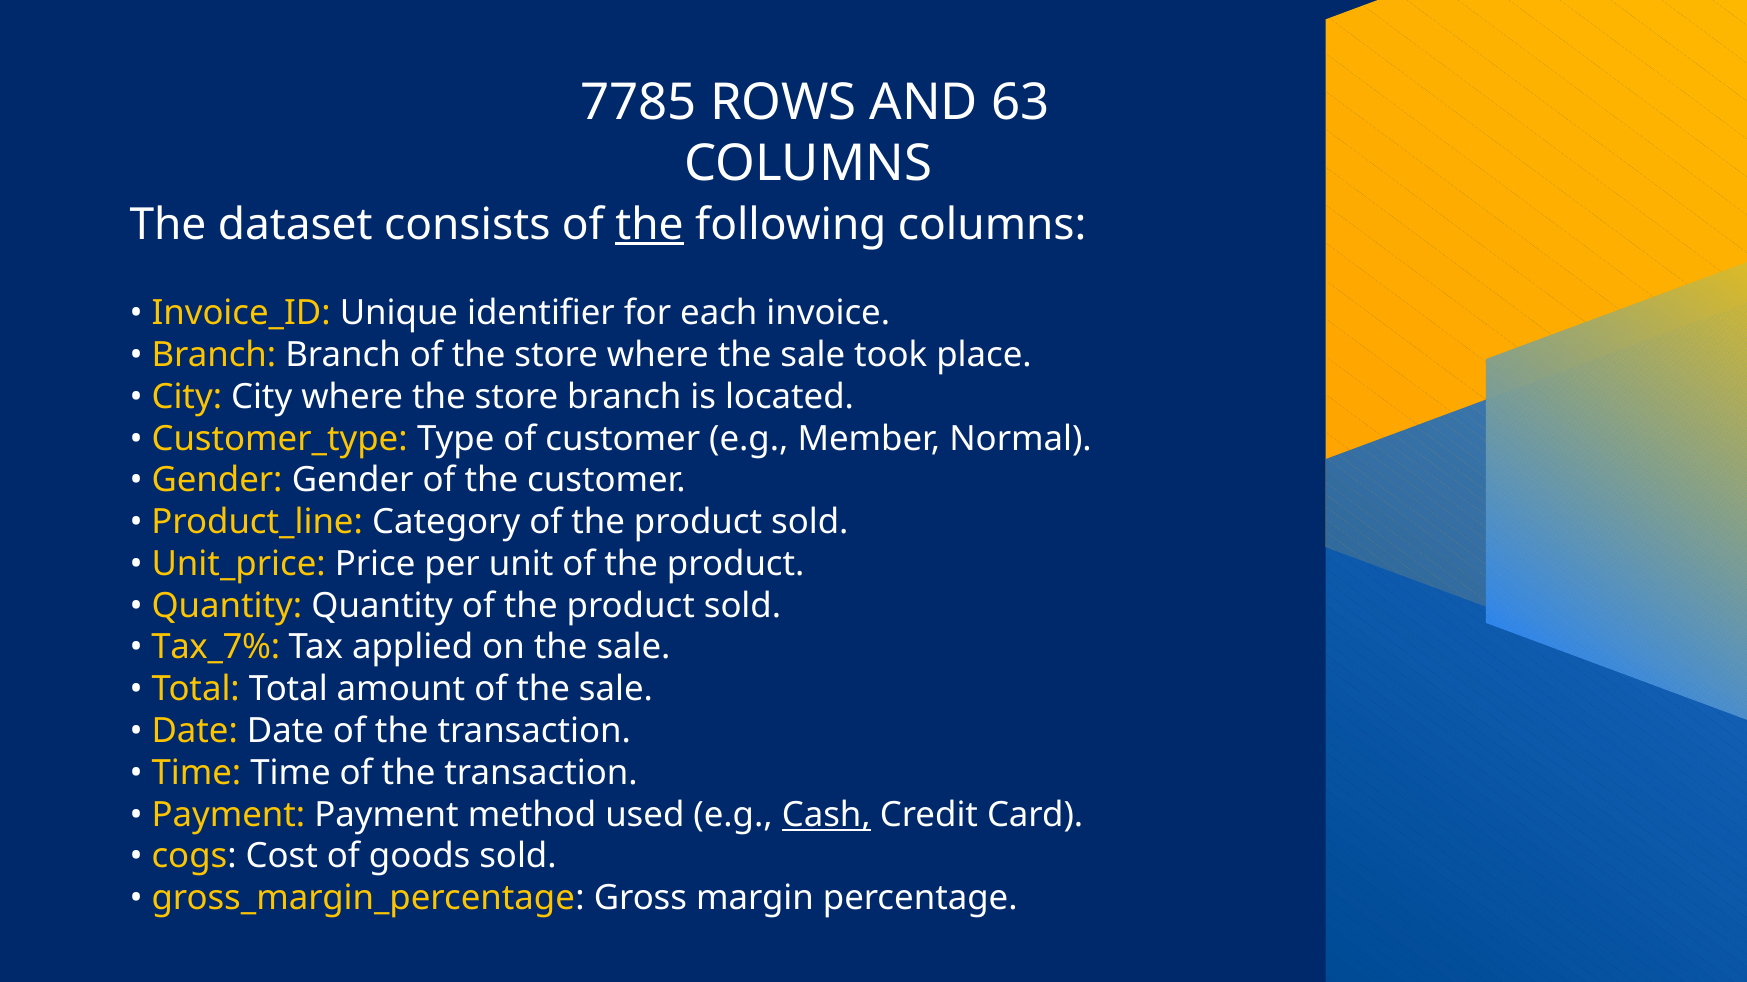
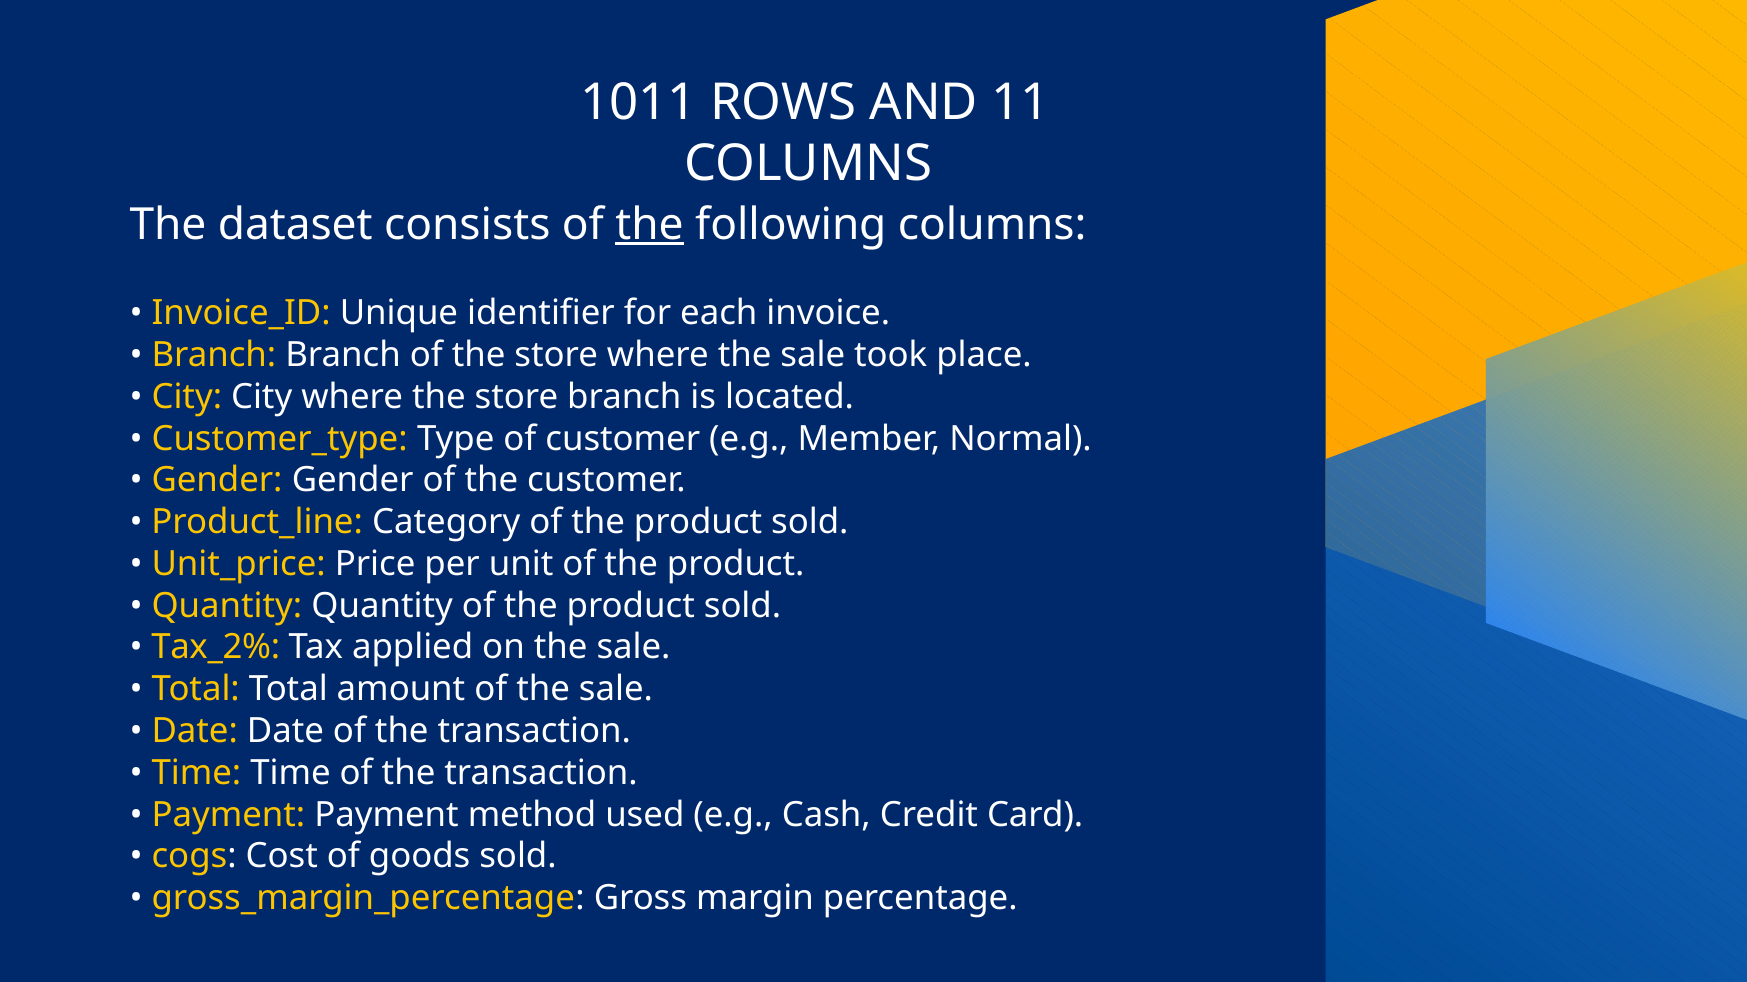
7785: 7785 -> 1011
63: 63 -> 11
Tax_7%: Tax_7% -> Tax_2%
Cash underline: present -> none
